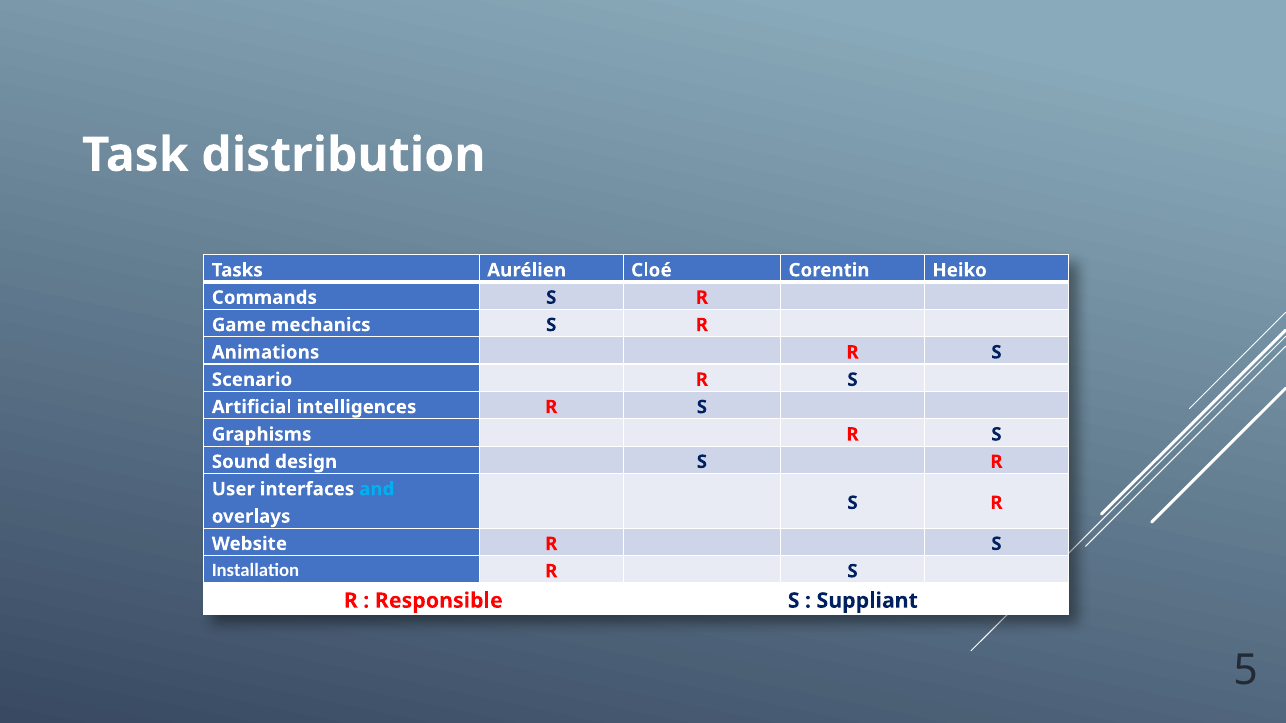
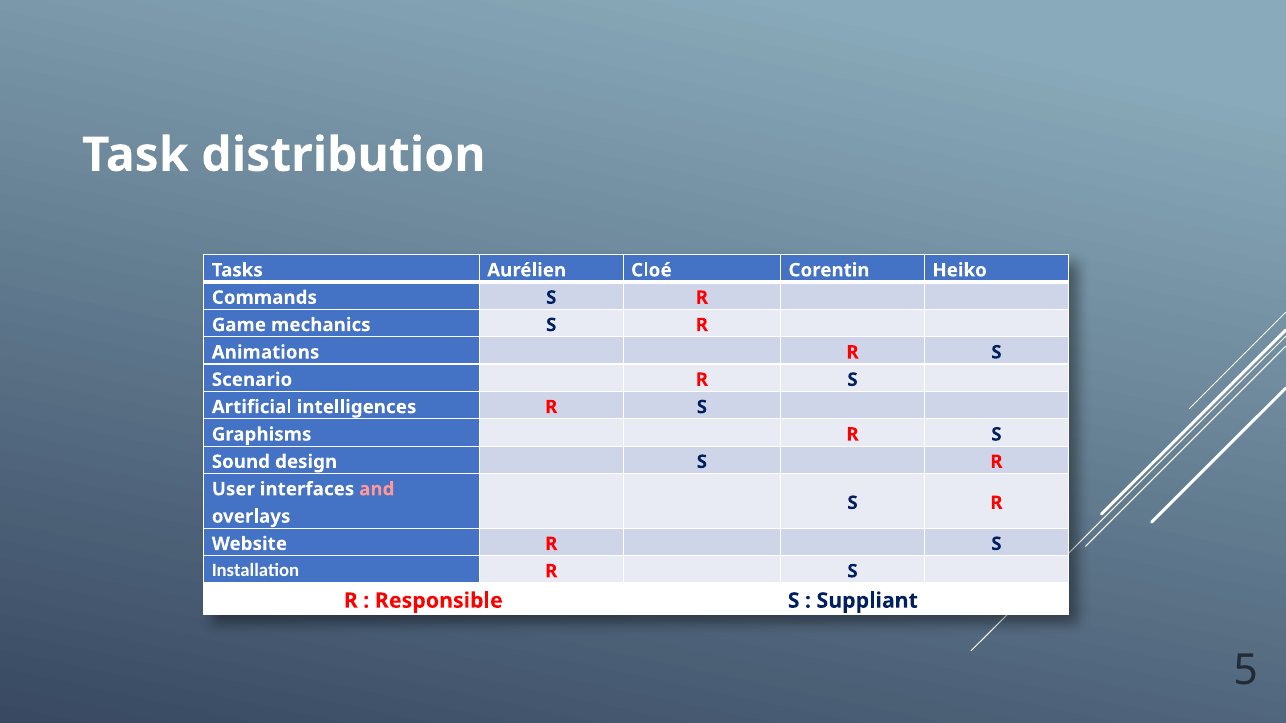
and colour: light blue -> pink
